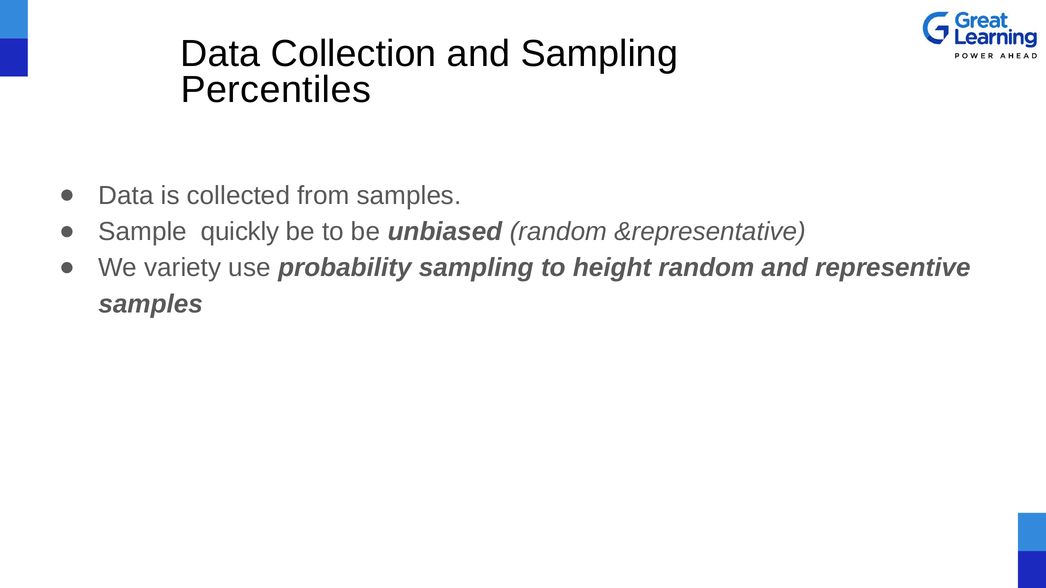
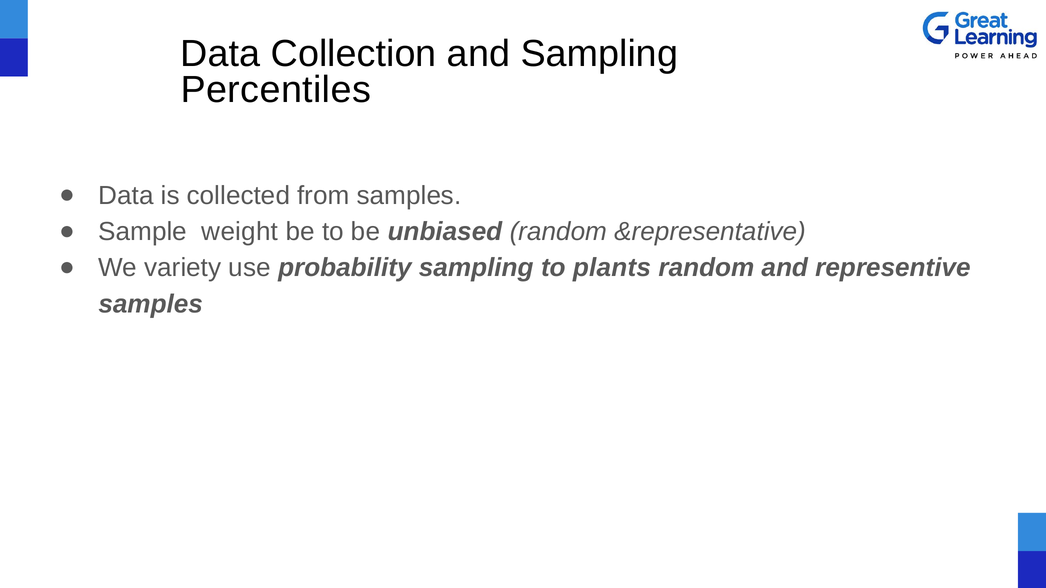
quickly: quickly -> weight
height: height -> plants
